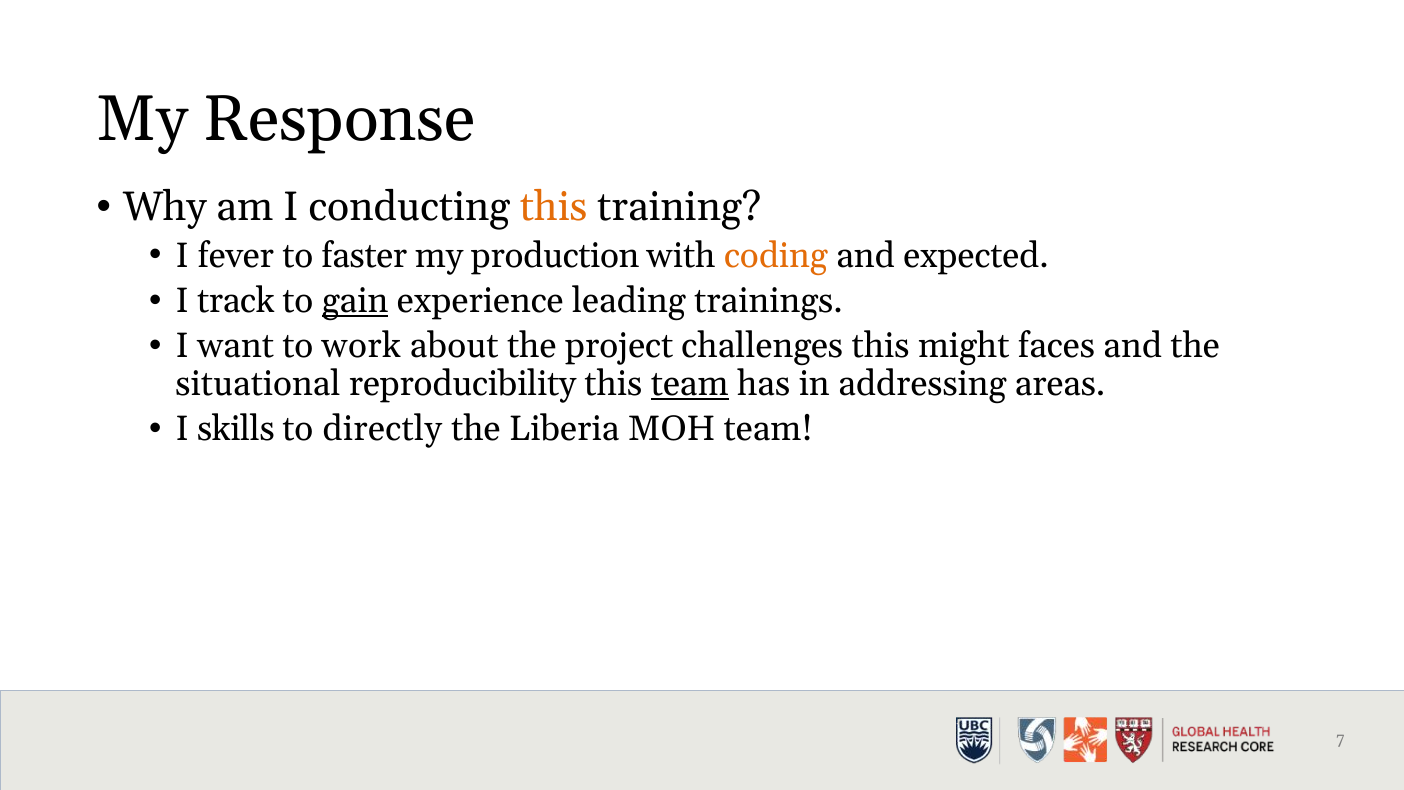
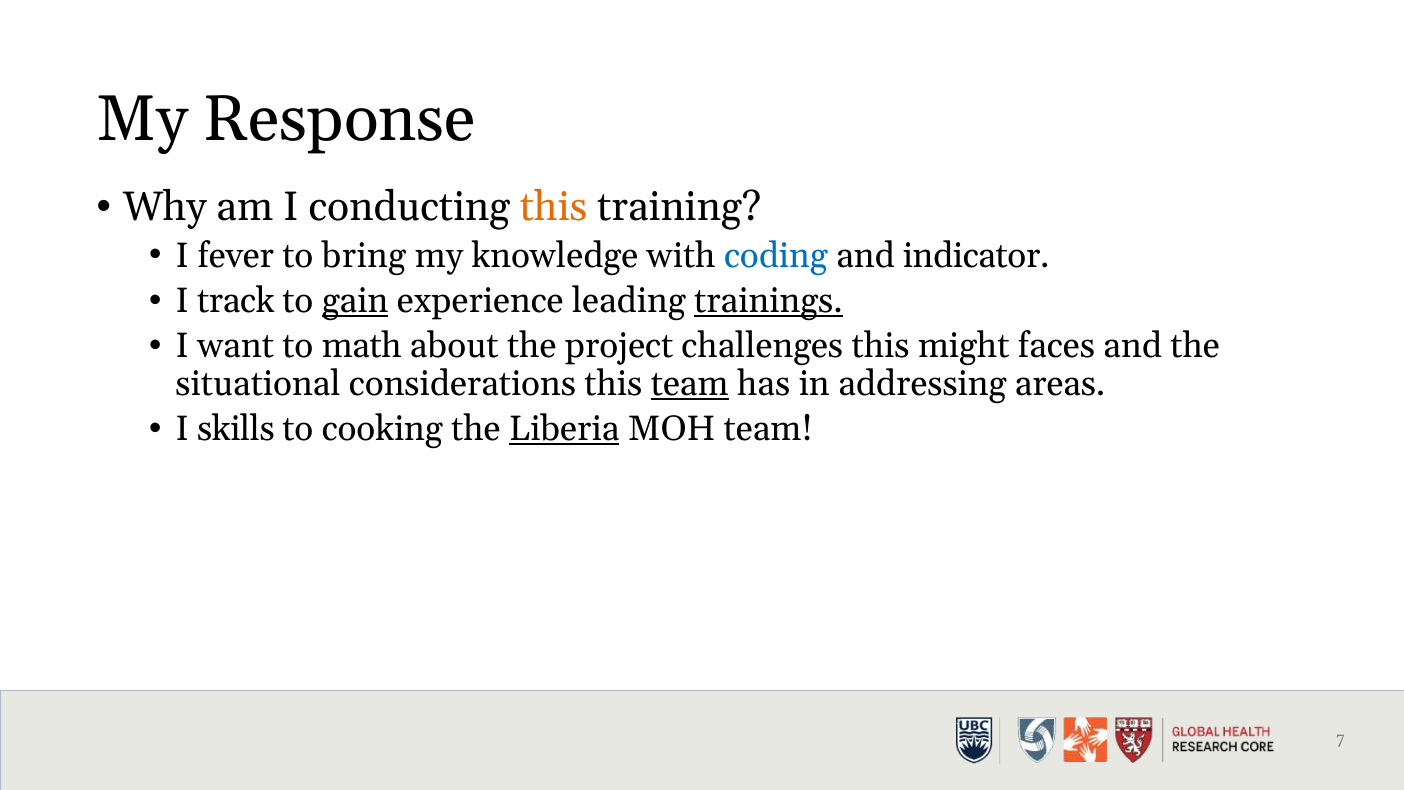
faster: faster -> bring
production: production -> knowledge
coding colour: orange -> blue
expected: expected -> indicator
trainings underline: none -> present
work: work -> math
reproducibility: reproducibility -> considerations
directly: directly -> cooking
Liberia underline: none -> present
